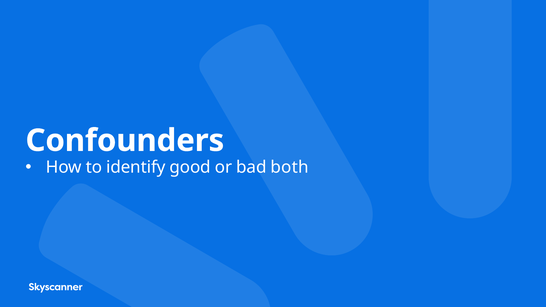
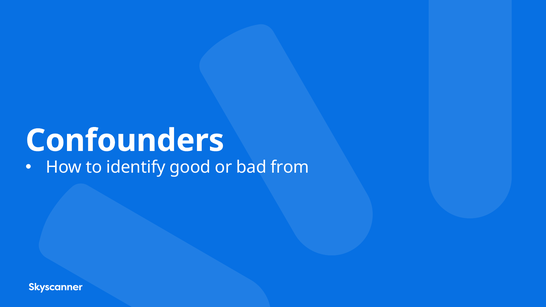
both: both -> from
